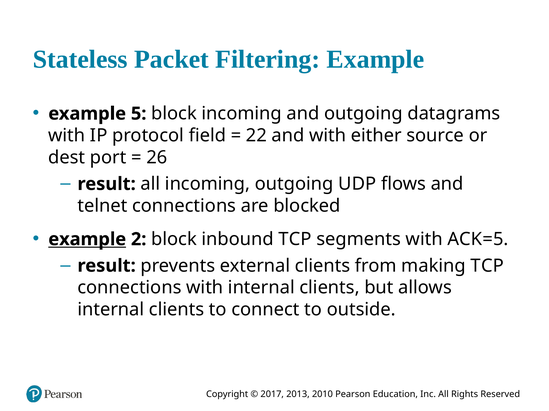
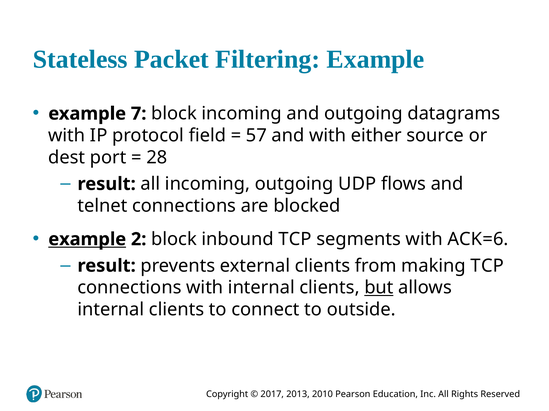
example 5: 5 -> 7
22: 22 -> 57
26: 26 -> 28
5 at (501, 240): 5 -> 6
but underline: none -> present
